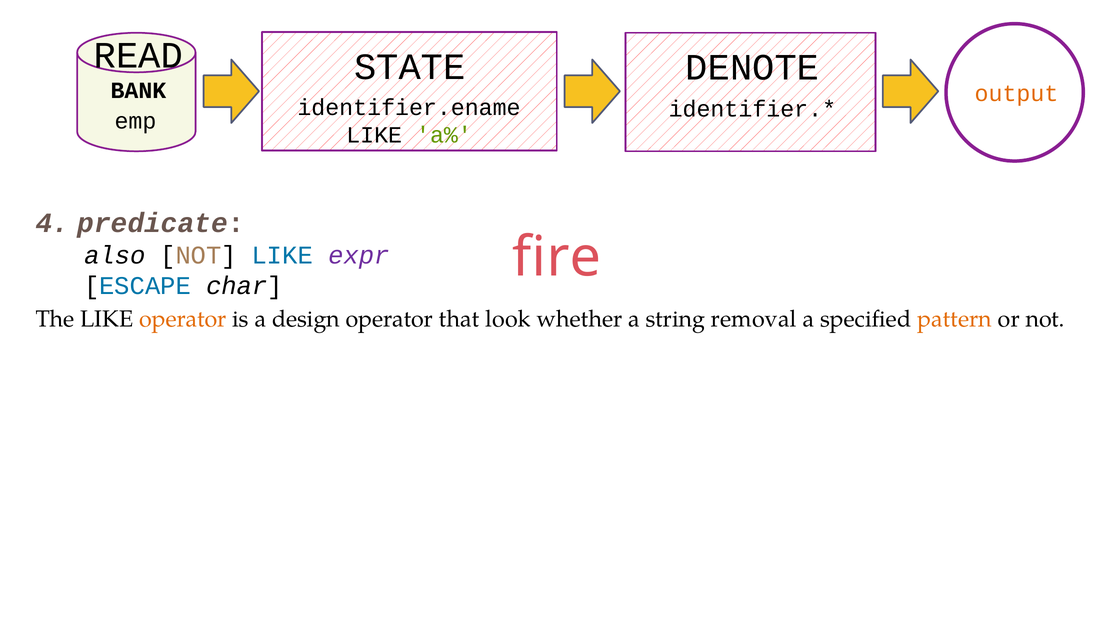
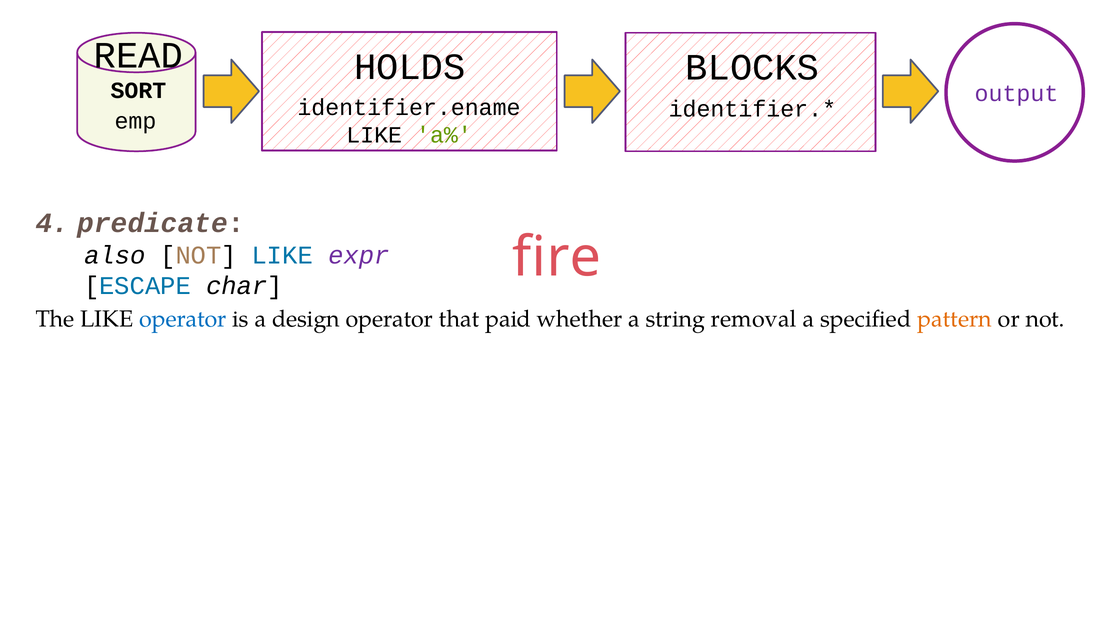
STATE: STATE -> HOLDS
DENOTE: DENOTE -> BLOCKS
BANK: BANK -> SORT
output colour: orange -> purple
operator at (183, 319) colour: orange -> blue
look: look -> paid
